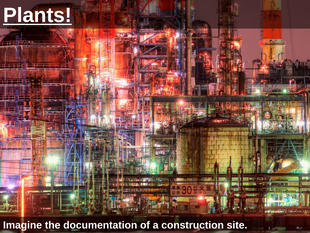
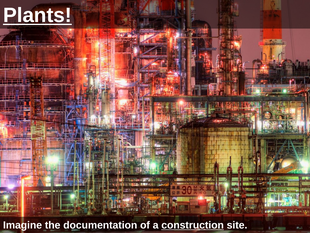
construction underline: none -> present
